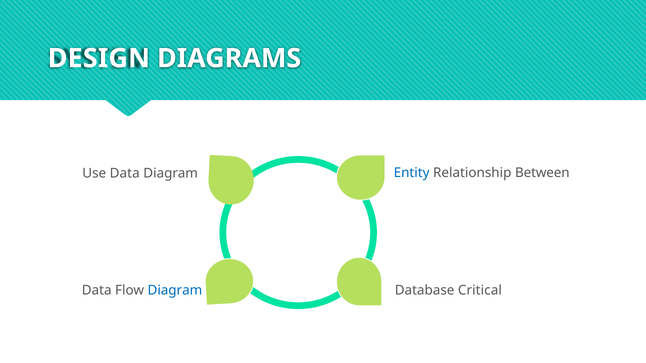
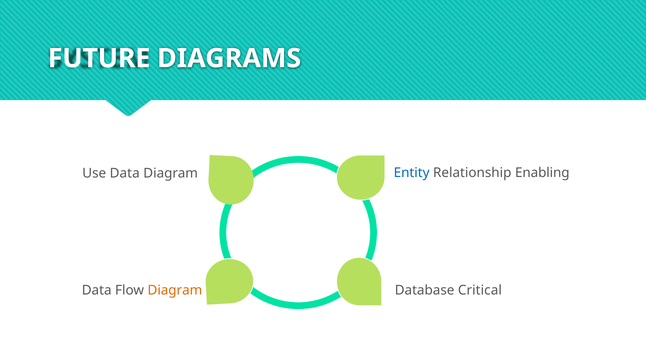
DESIGN: DESIGN -> FUTURE
Between: Between -> Enabling
Diagram at (175, 291) colour: blue -> orange
